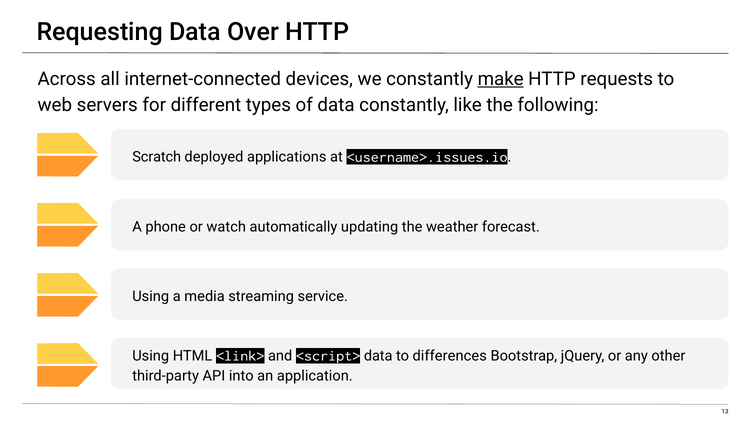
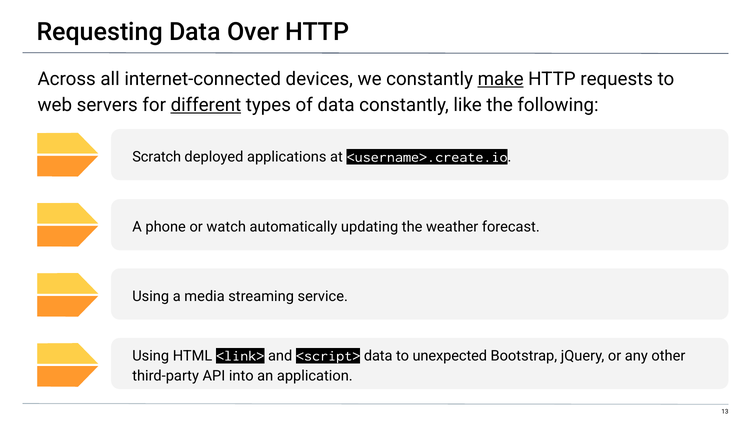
different underline: none -> present
<username>.issues.io: <username>.issues.io -> <username>.create.io
differences: differences -> unexpected
